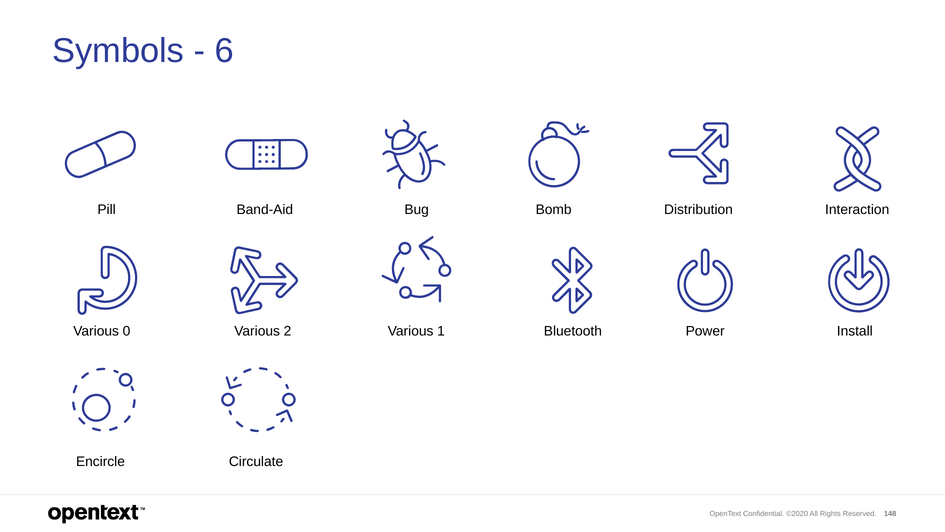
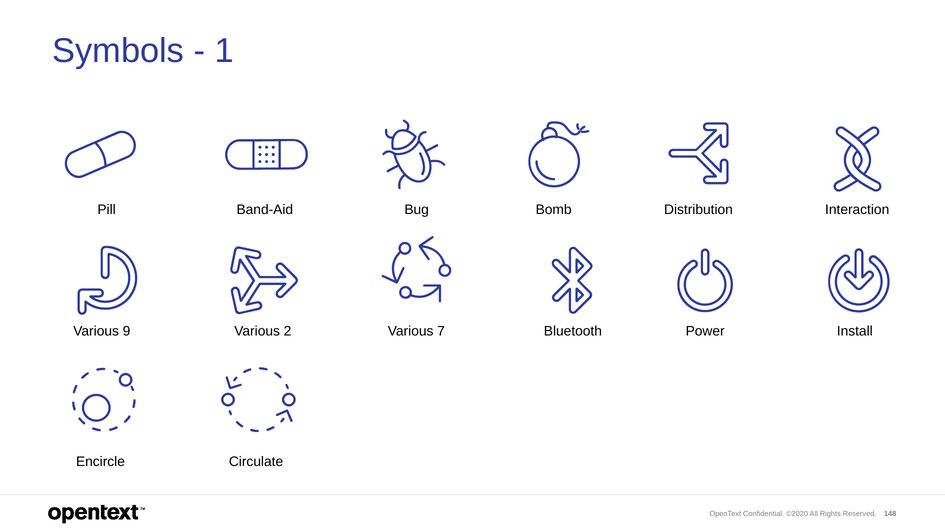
6: 6 -> 1
0: 0 -> 9
1: 1 -> 7
